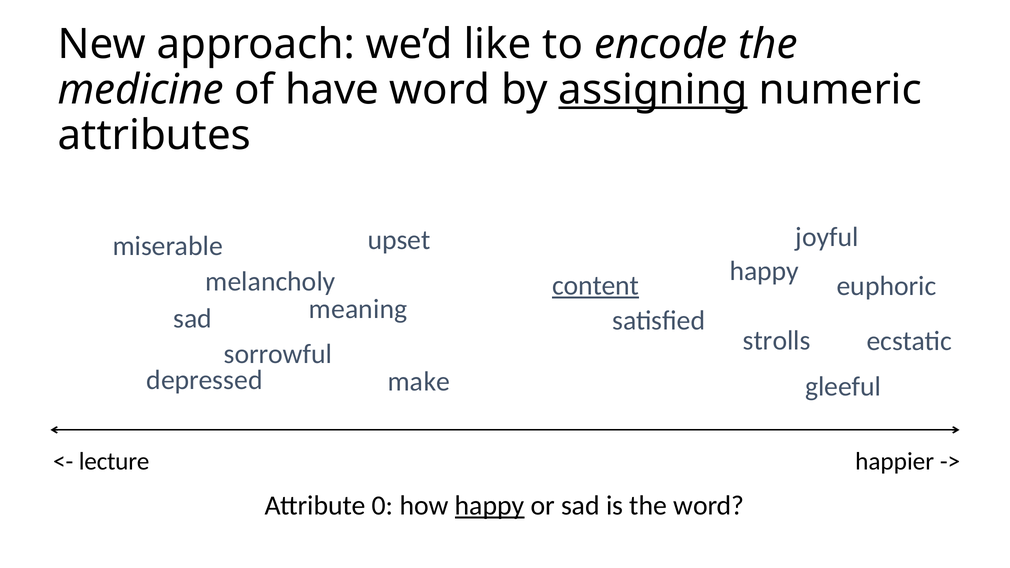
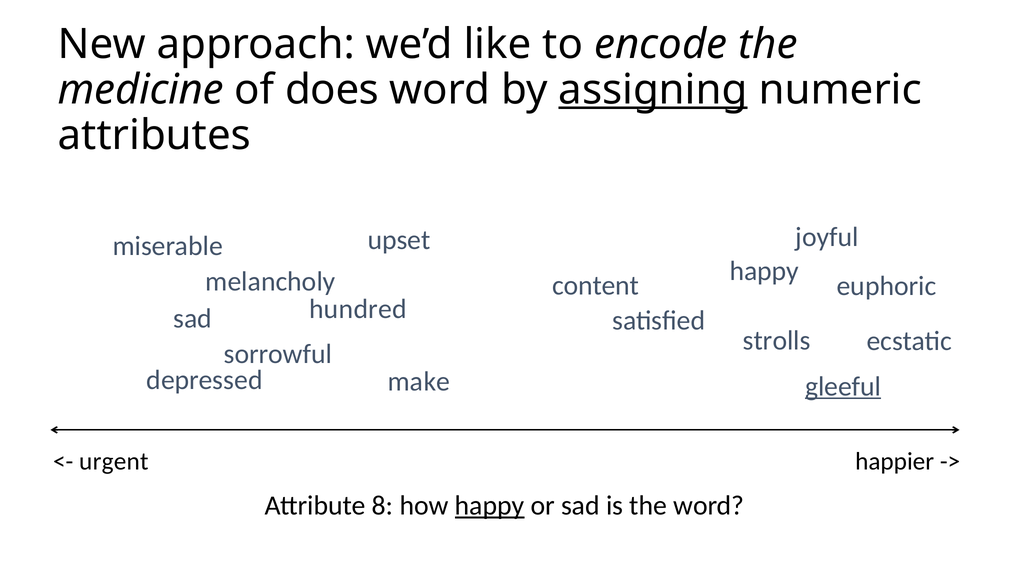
have: have -> does
content underline: present -> none
meaning: meaning -> hundred
gleeful underline: none -> present
lecture: lecture -> urgent
0: 0 -> 8
